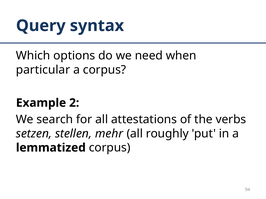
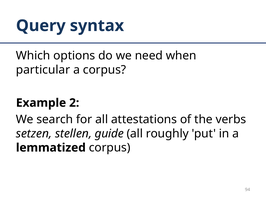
mehr: mehr -> guide
